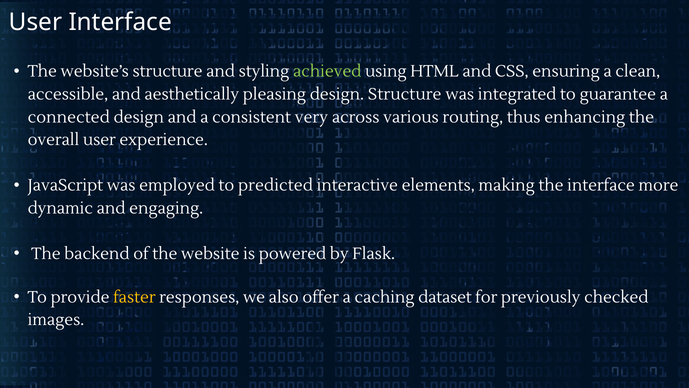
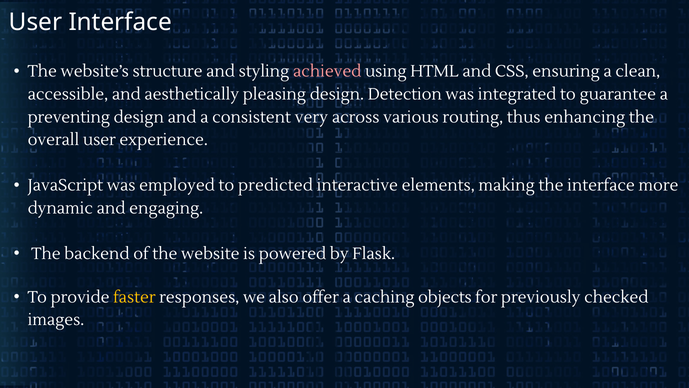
achieved colour: light green -> pink
design Structure: Structure -> Detection
connected: connected -> preventing
dataset: dataset -> objects
